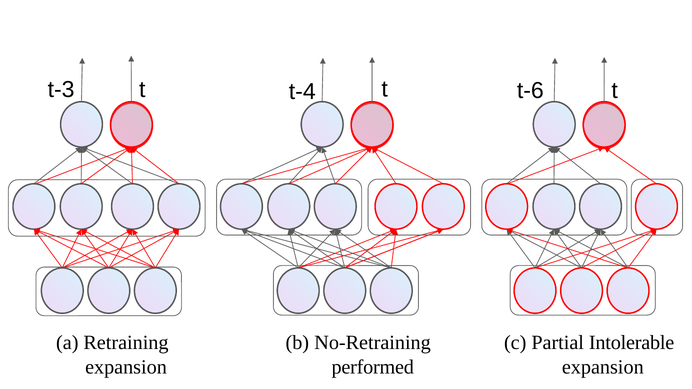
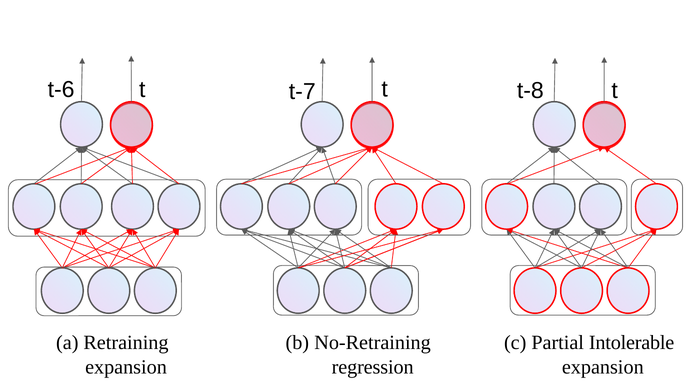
t-3: t-3 -> t-6
t-4: t-4 -> t-7
t-6: t-6 -> t-8
performed: performed -> regression
